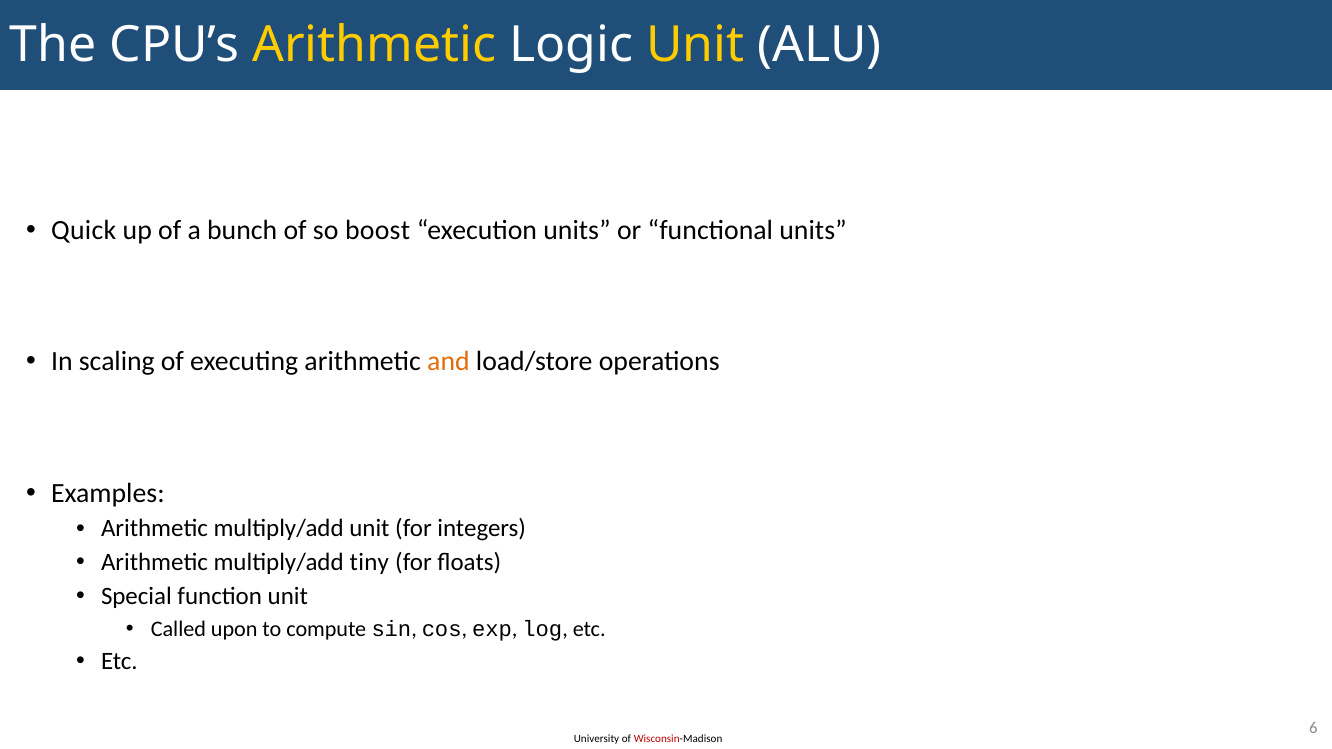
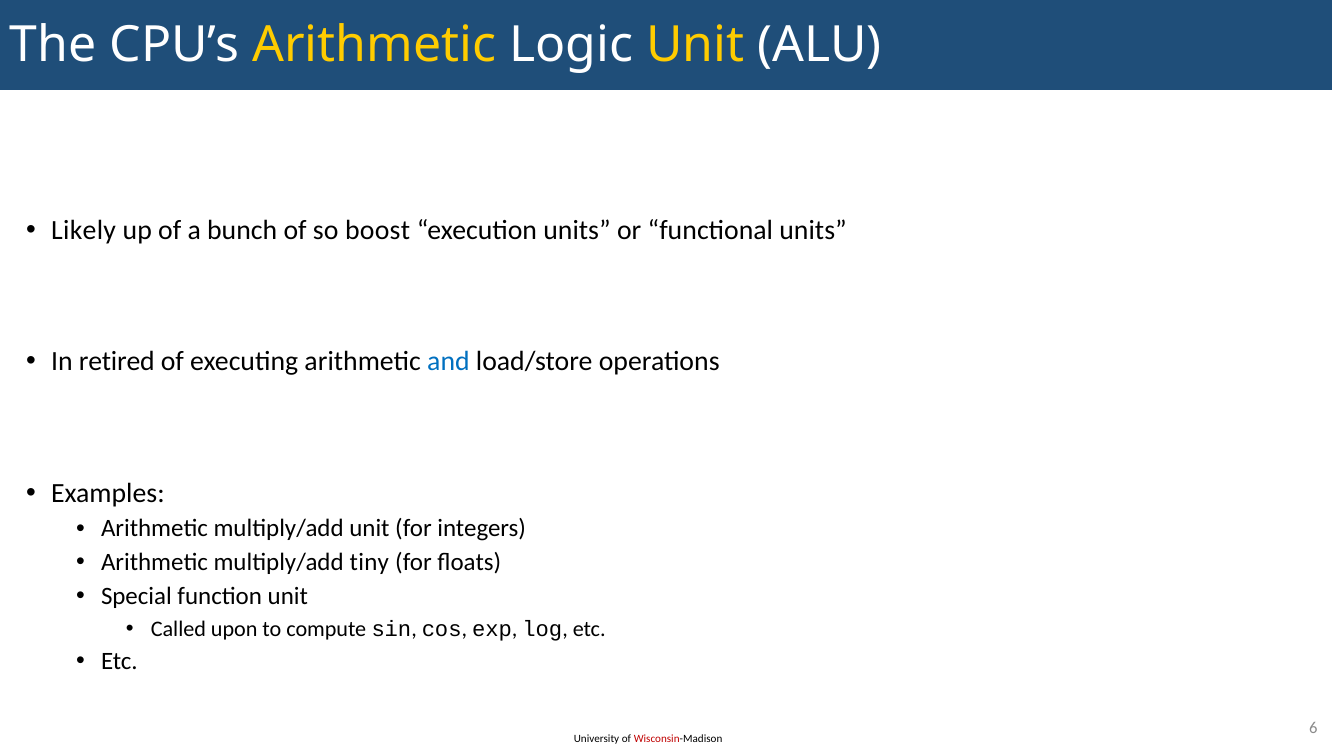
Quick: Quick -> Likely
scaling: scaling -> retired
and colour: orange -> blue
